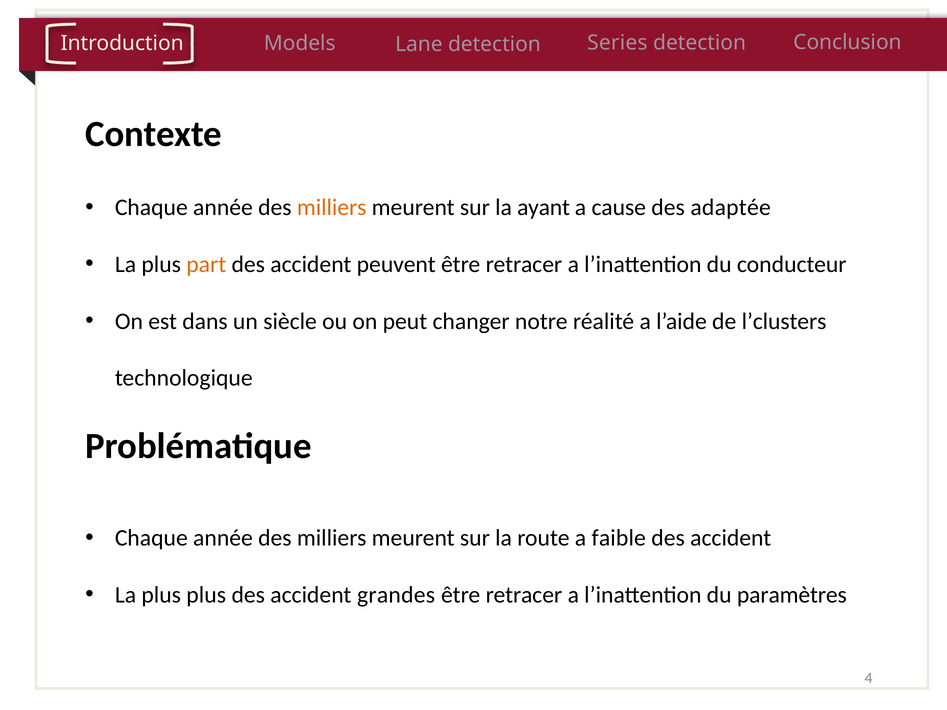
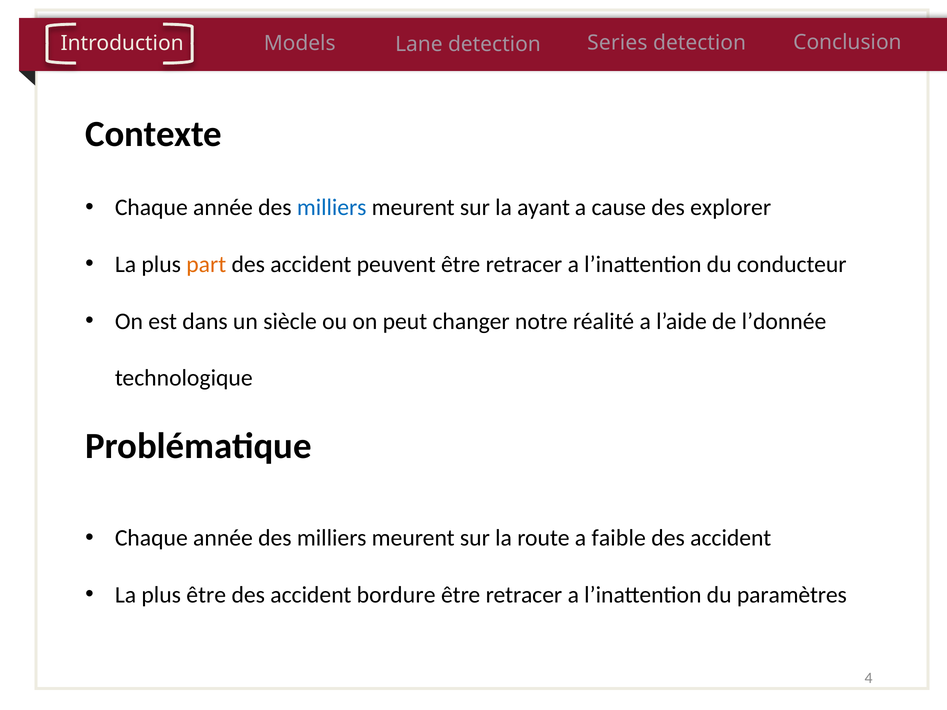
milliers at (332, 208) colour: orange -> blue
adaptée: adaptée -> explorer
l’clusters: l’clusters -> l’donnée
plus plus: plus -> être
grandes: grandes -> bordure
